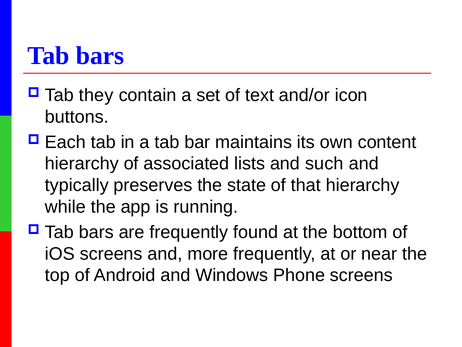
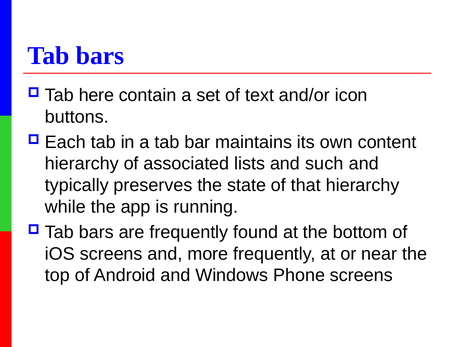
they: they -> here
